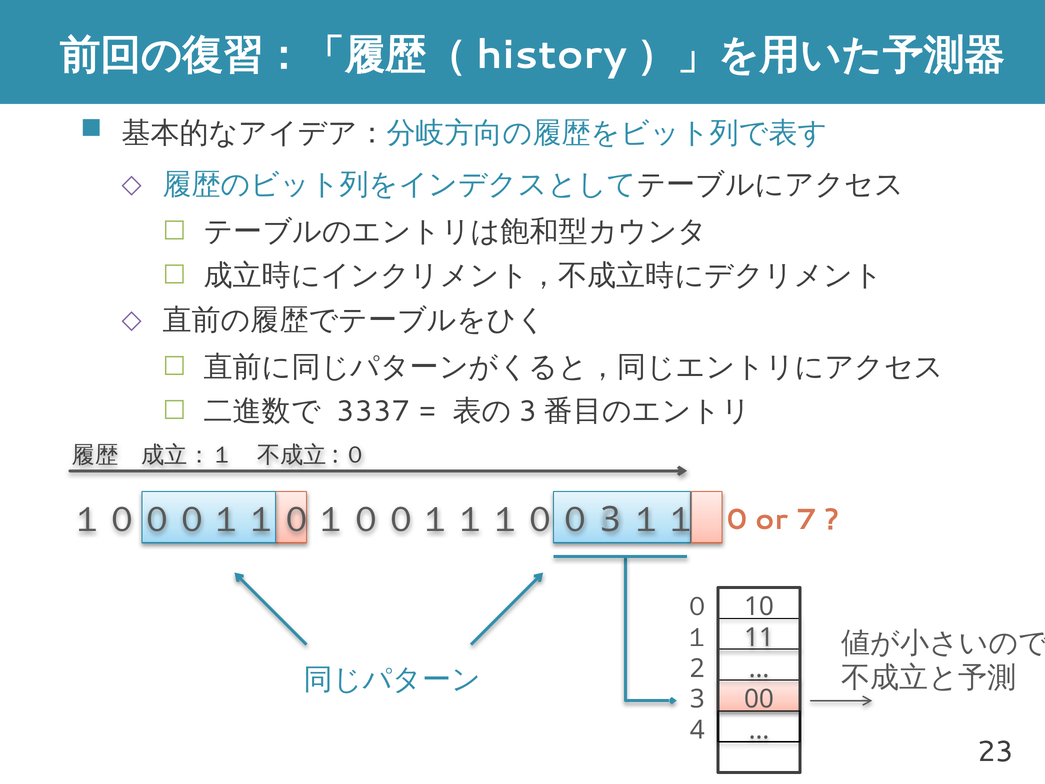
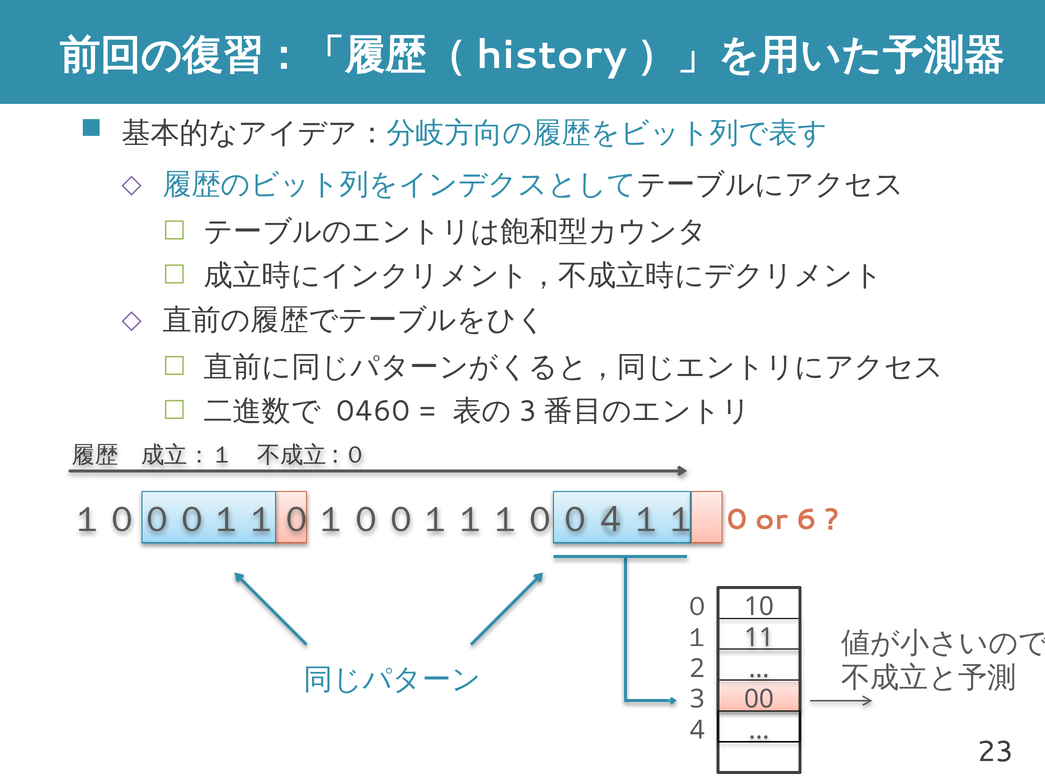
3337: 3337 -> 0460
3 at (611, 519): 3 -> 4
7: 7 -> 6
